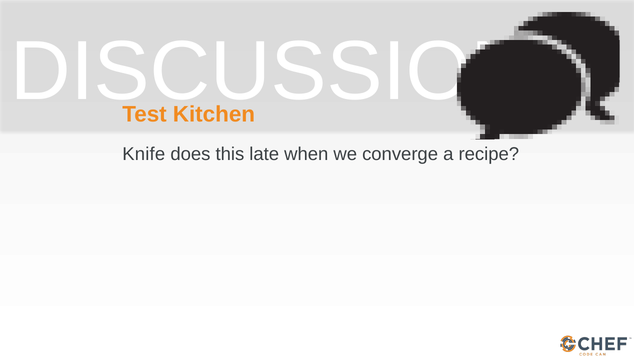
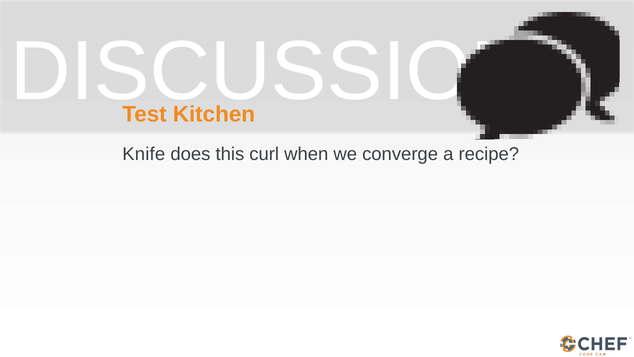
late: late -> curl
